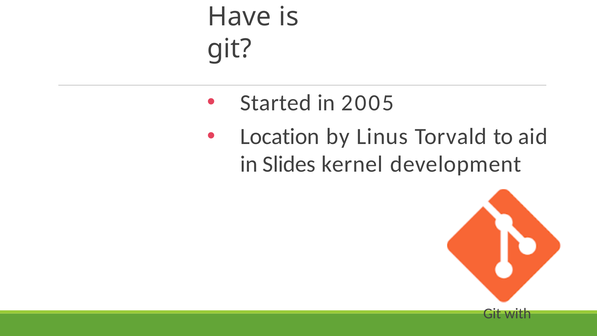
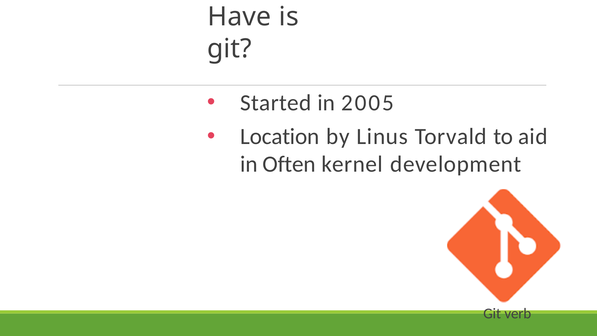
Slides: Slides -> Often
with: with -> verb
